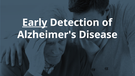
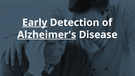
Alzheimer's underline: none -> present
